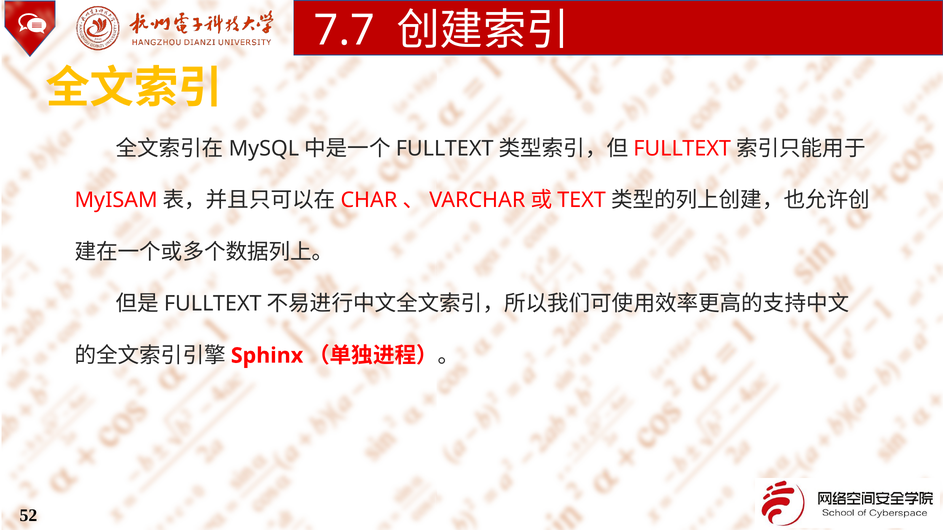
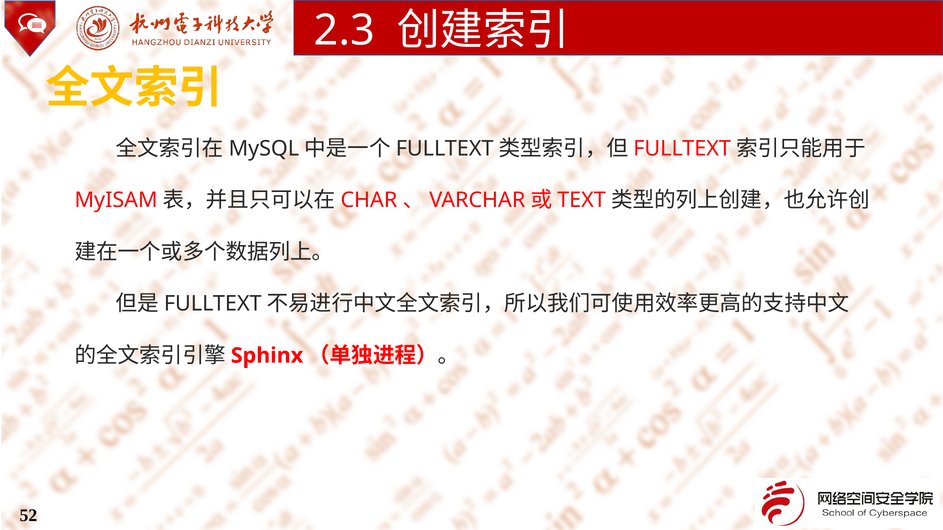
7.7: 7.7 -> 2.3
